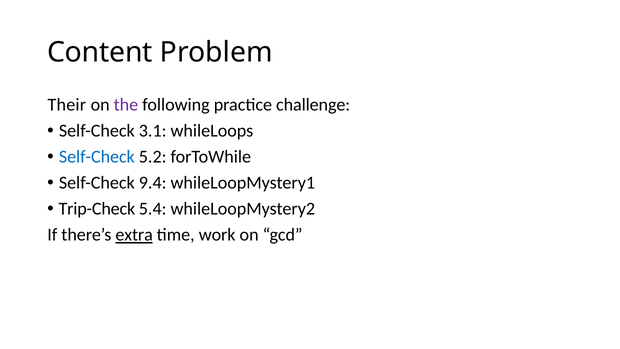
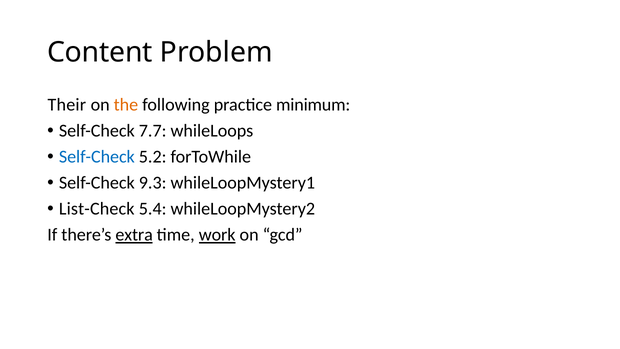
the colour: purple -> orange
challenge: challenge -> minimum
3.1: 3.1 -> 7.7
9.4: 9.4 -> 9.3
Trip-Check: Trip-Check -> List-Check
work underline: none -> present
